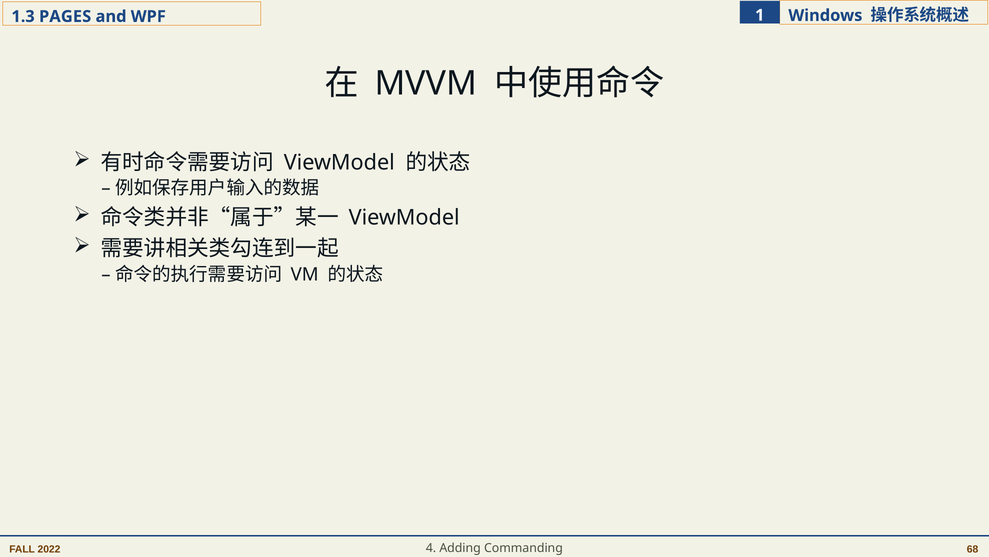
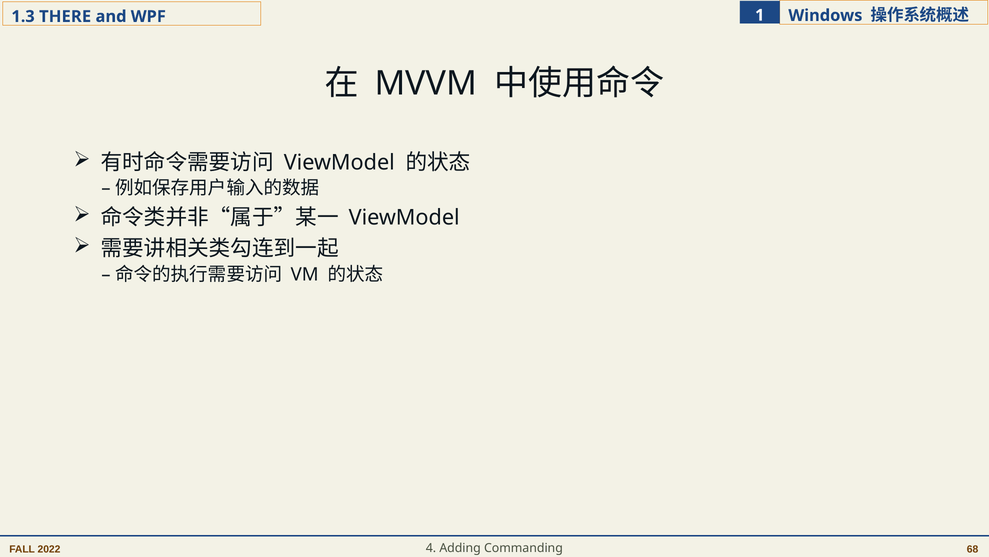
PAGES: PAGES -> THERE
